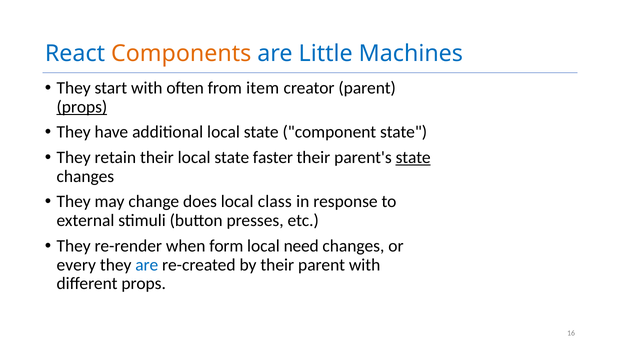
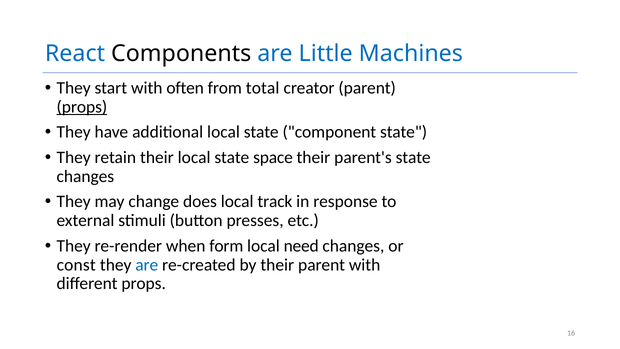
Components colour: orange -> black
item: item -> total
faster: faster -> space
state at (413, 157) underline: present -> none
class: class -> track
every: every -> const
